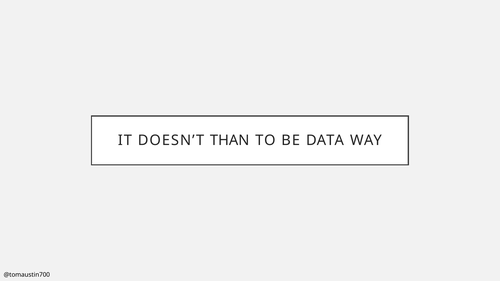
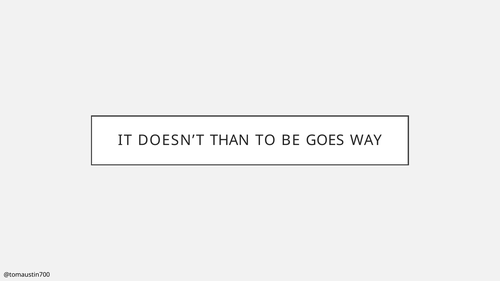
DATA: DATA -> GOES
